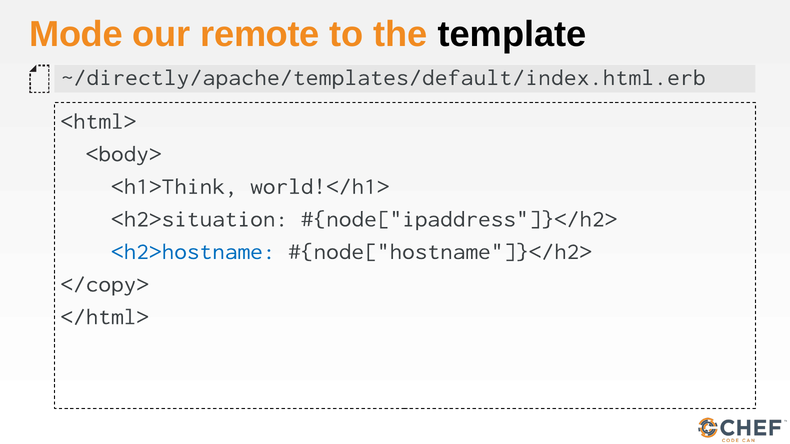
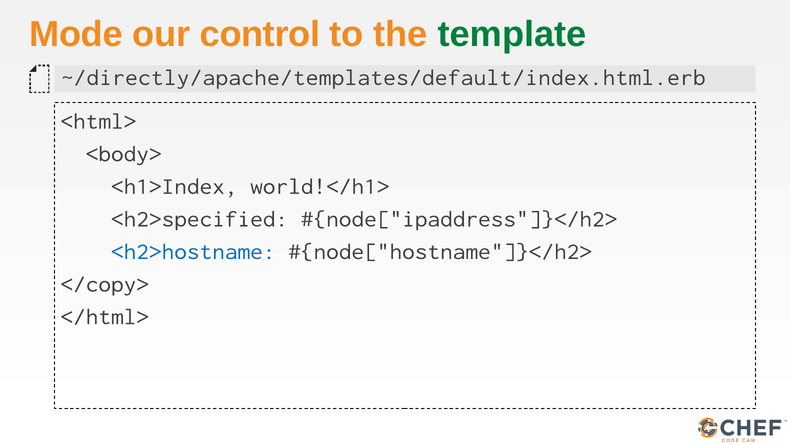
remote: remote -> control
template colour: black -> green
<h1>Think: <h1>Think -> <h1>Index
<h2>situation: <h2>situation -> <h2>specified
